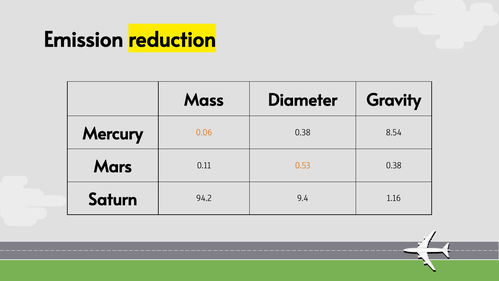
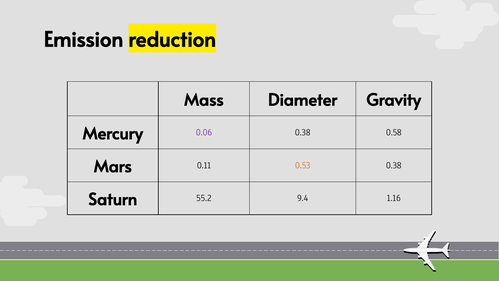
0.06 colour: orange -> purple
8.54: 8.54 -> 0.58
94.2: 94.2 -> 55.2
